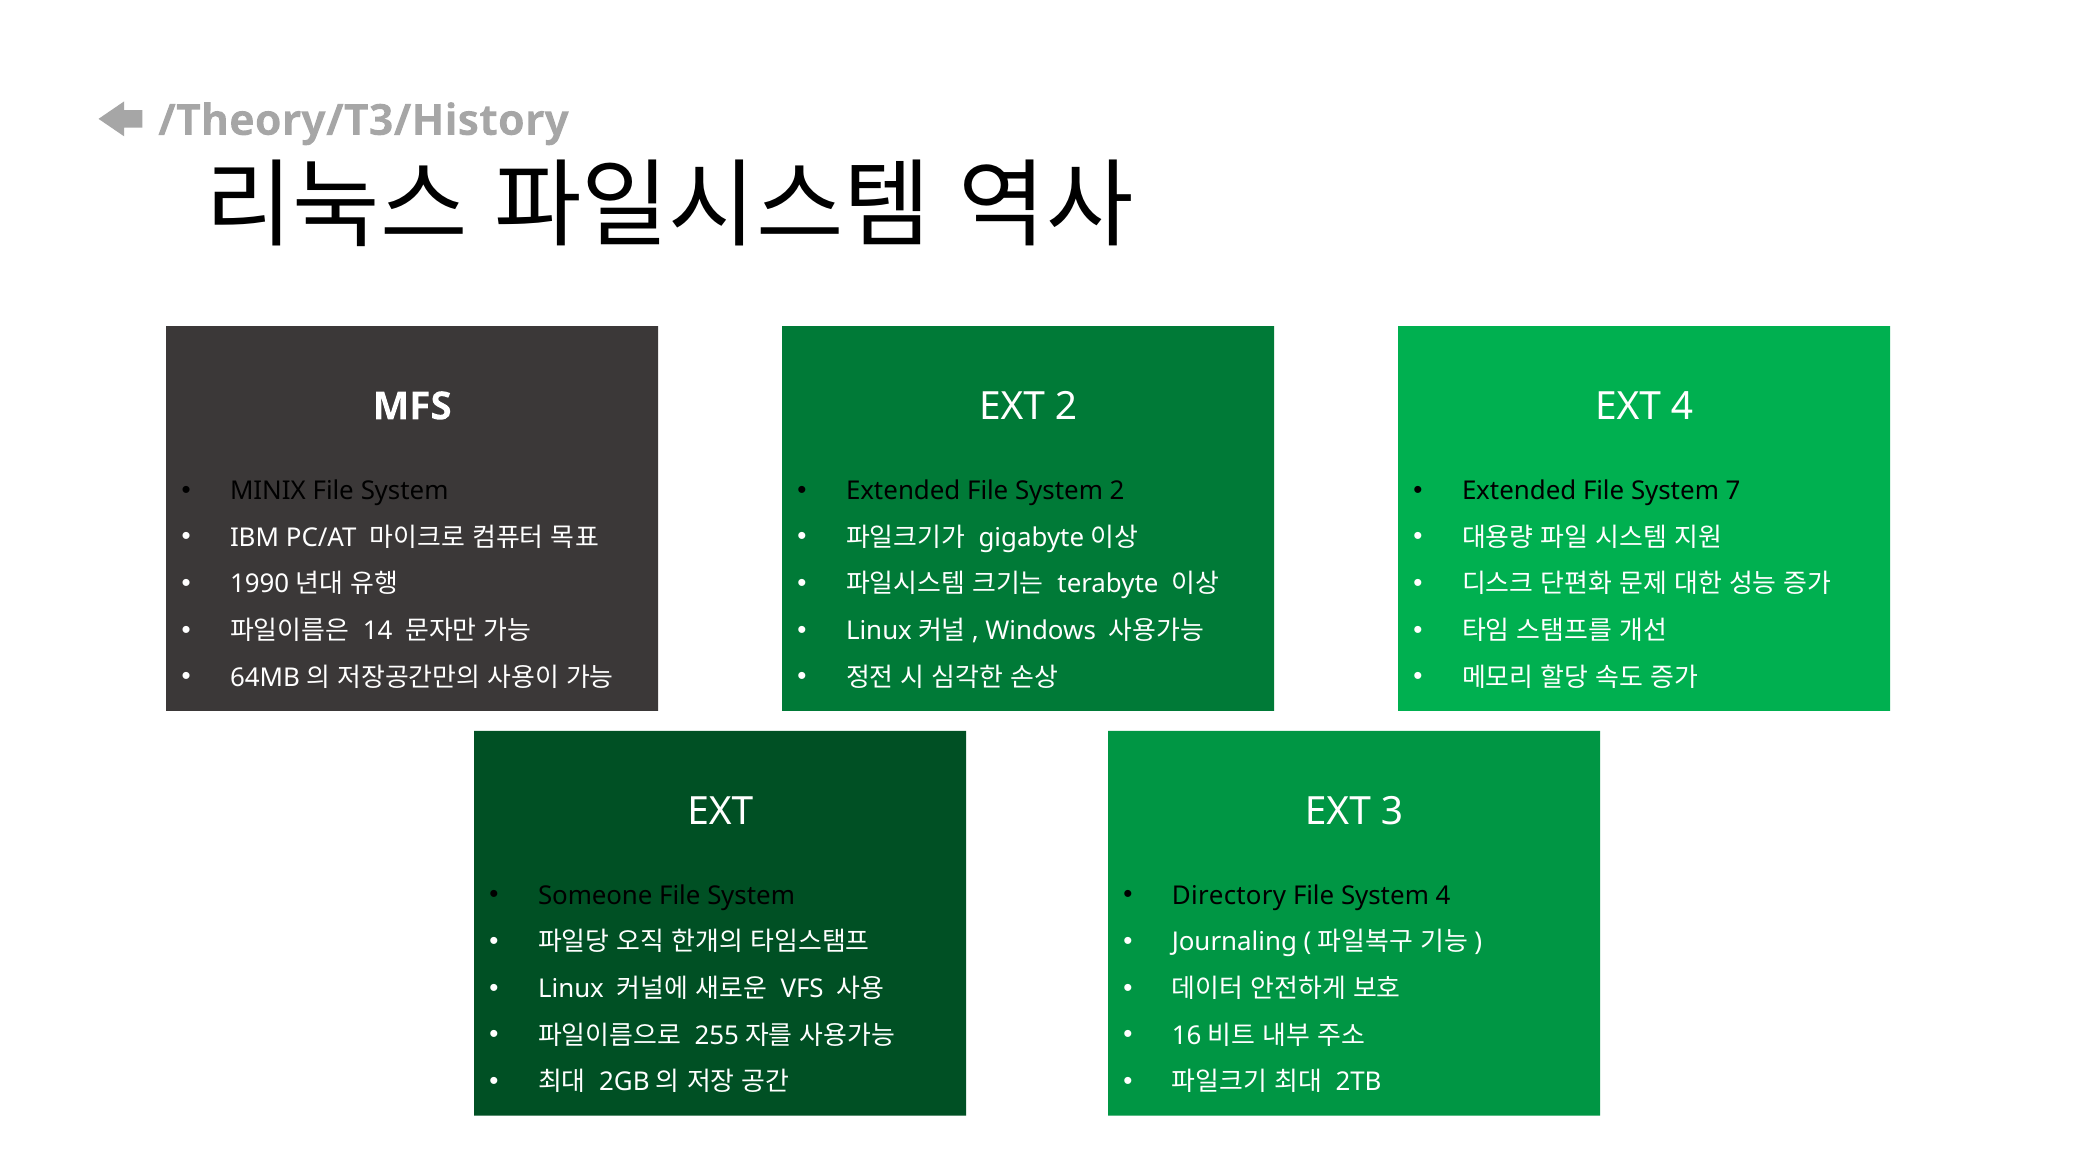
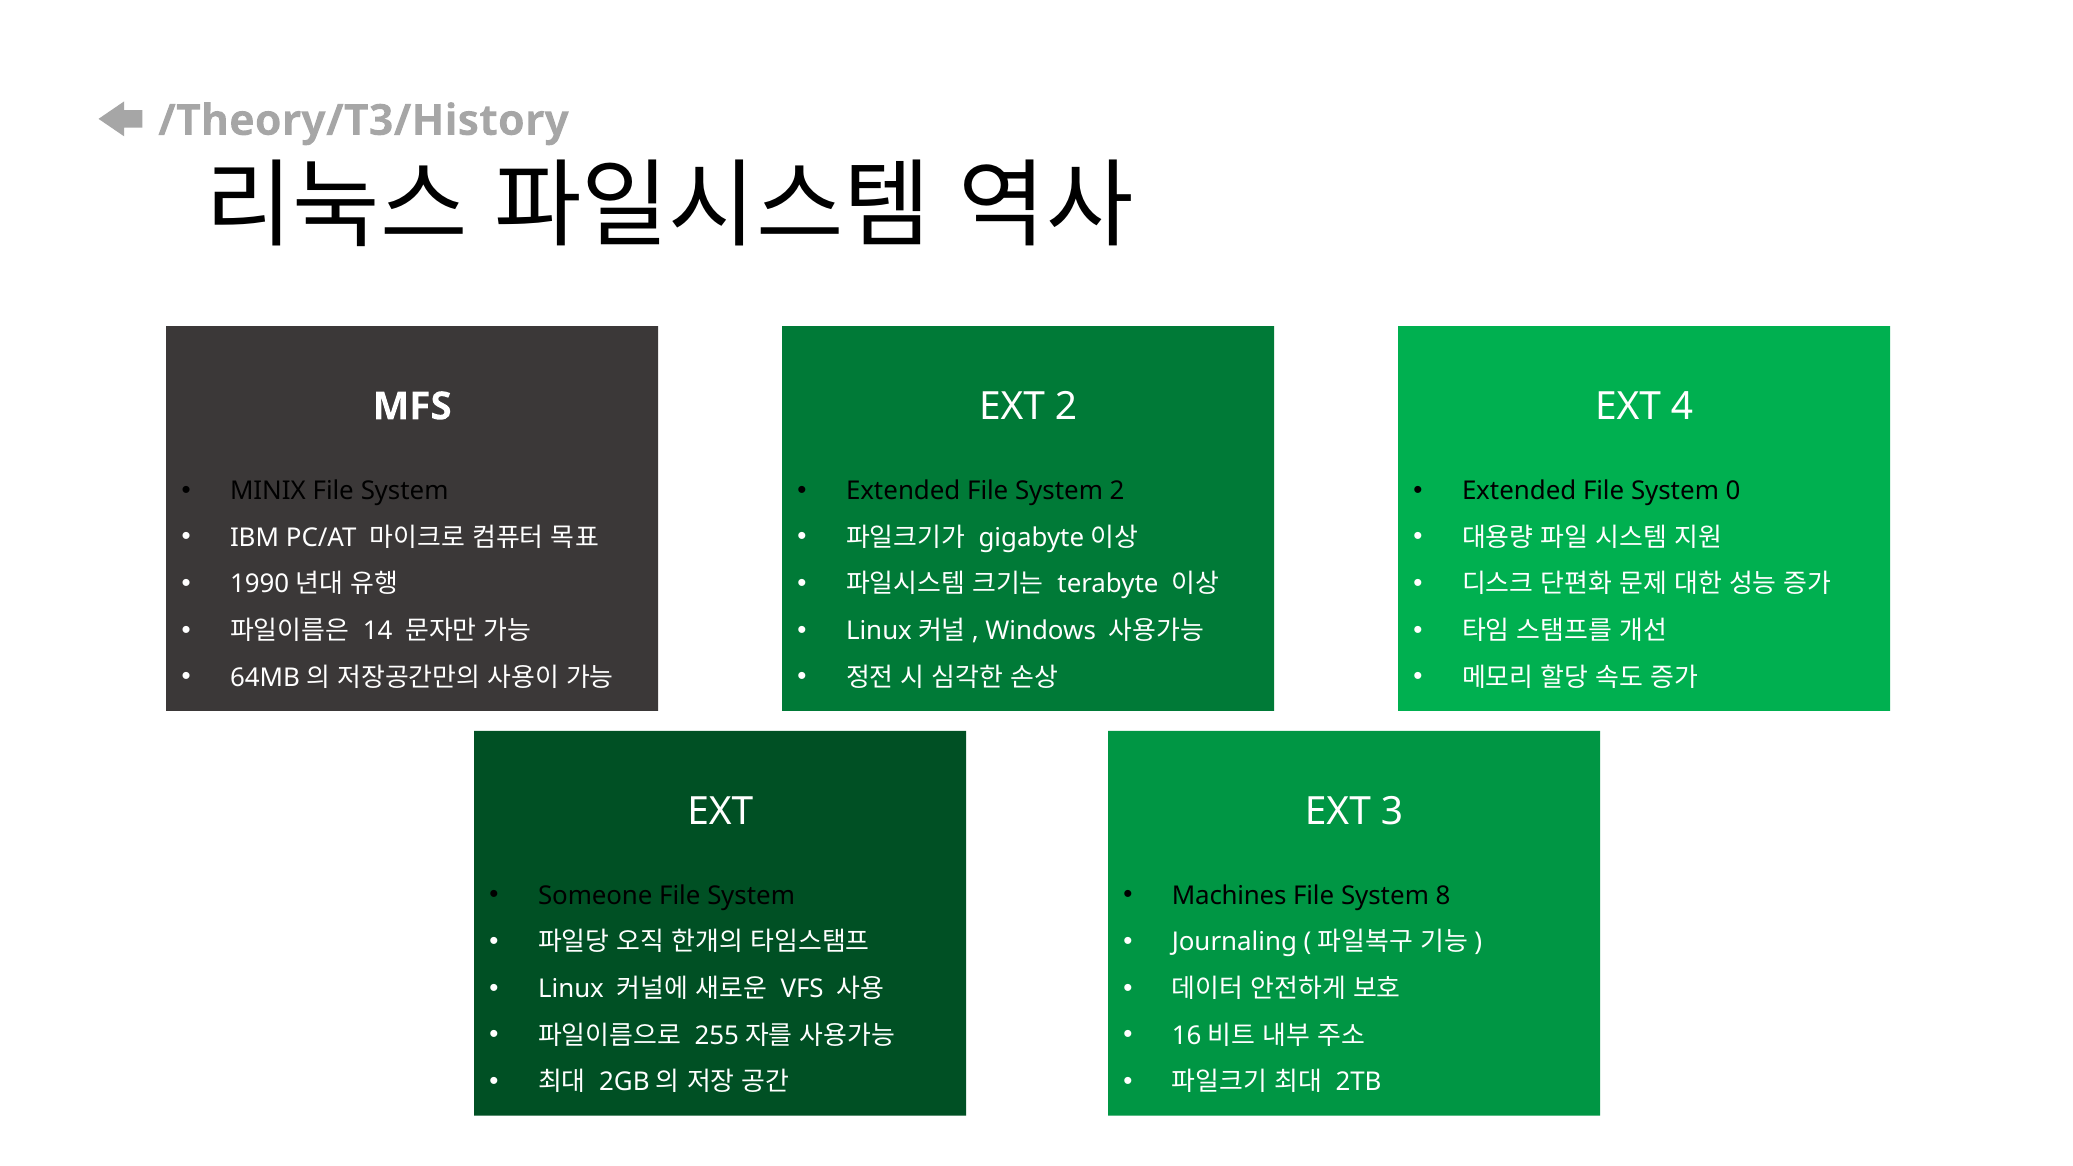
7: 7 -> 0
Directory: Directory -> Machines
System 4: 4 -> 8
